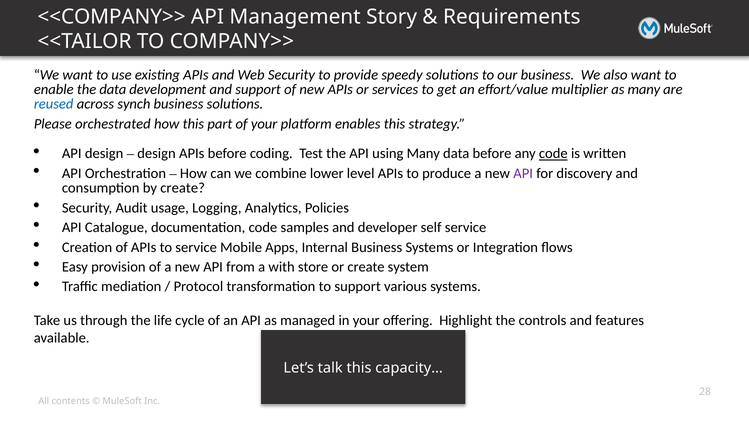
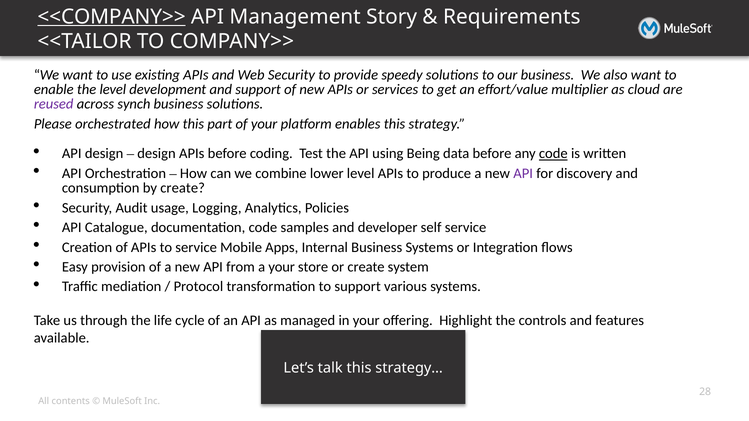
<<COMPANY>> underline: none -> present
the data: data -> level
as many: many -> cloud
reused colour: blue -> purple
using Many: Many -> Being
a with: with -> your
capacity…: capacity… -> strategy…
